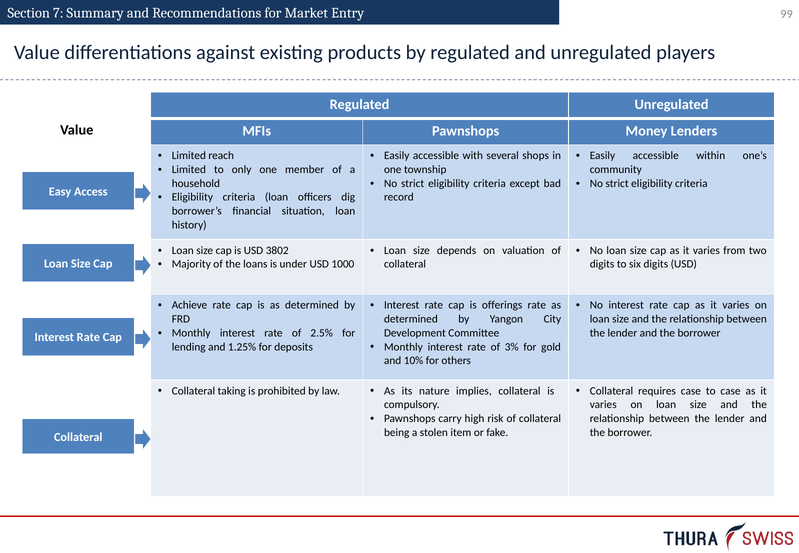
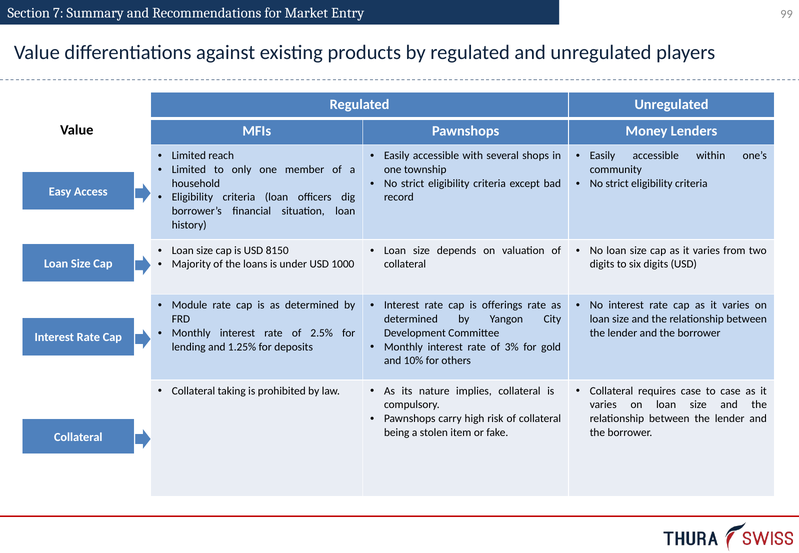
3802: 3802 -> 8150
Achieve: Achieve -> Module
